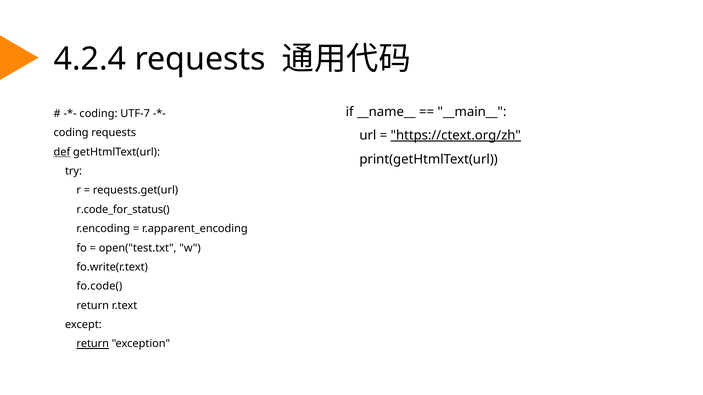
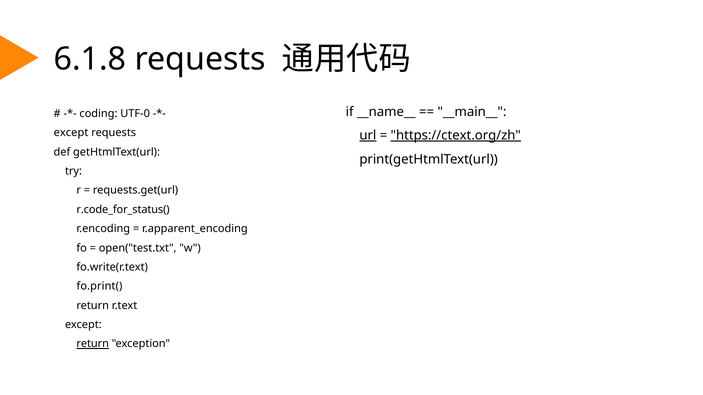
4.2.4: 4.2.4 -> 6.1.8
UTF-7: UTF-7 -> UTF-0
coding at (71, 133): coding -> except
url underline: none -> present
def underline: present -> none
fo.code(: fo.code( -> fo.print(
